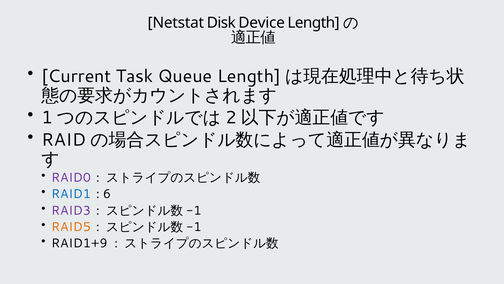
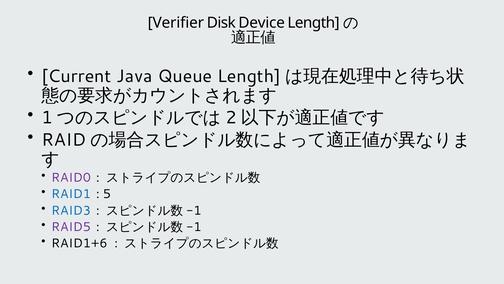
Netstat: Netstat -> Verifier
Task: Task -> Java
6: 6 -> 5
RAID3 colour: purple -> blue
RAID5 colour: orange -> purple
RAID1+9: RAID1+9 -> RAID1+6
